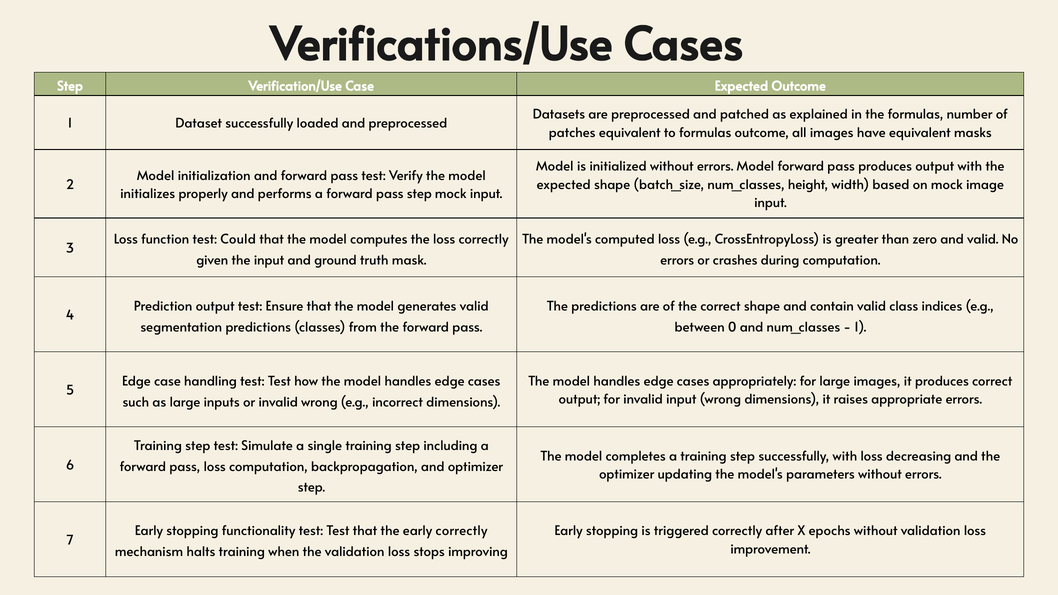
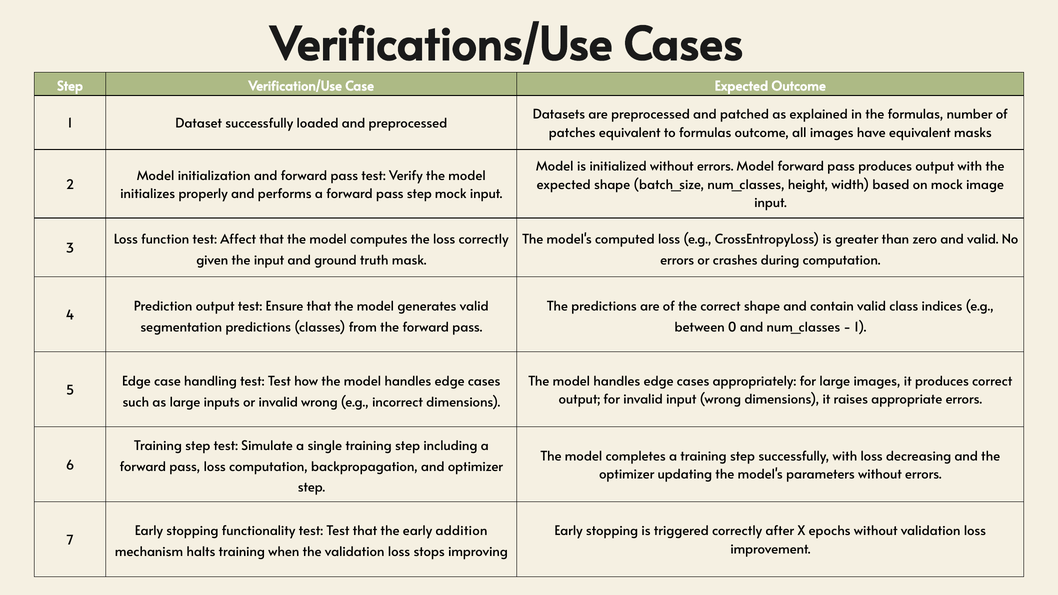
Could: Could -> Affect
early correctly: correctly -> addition
